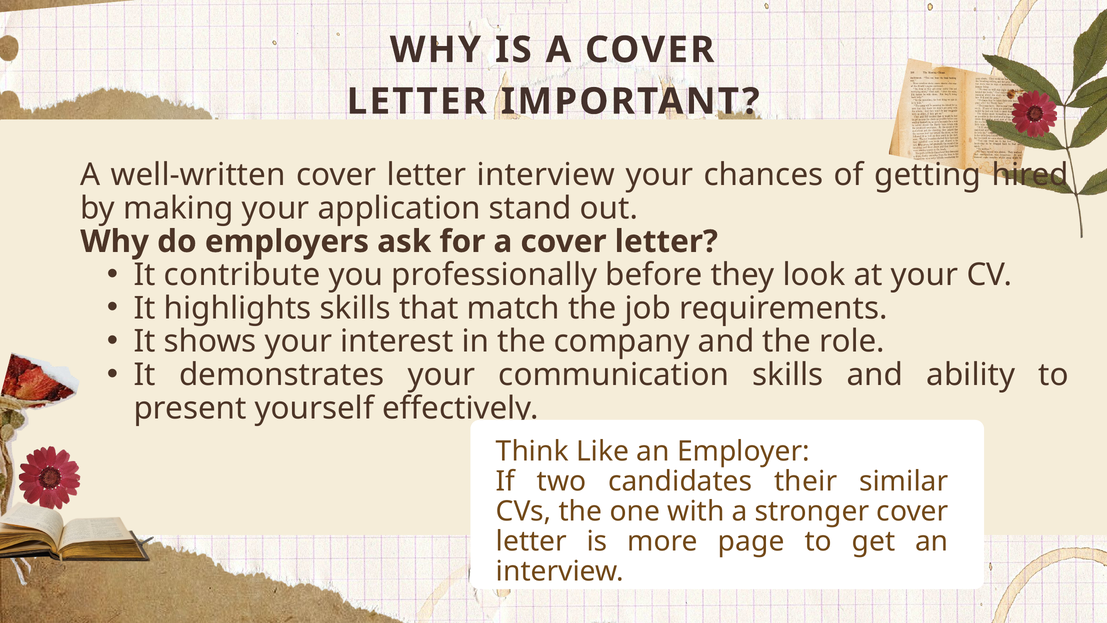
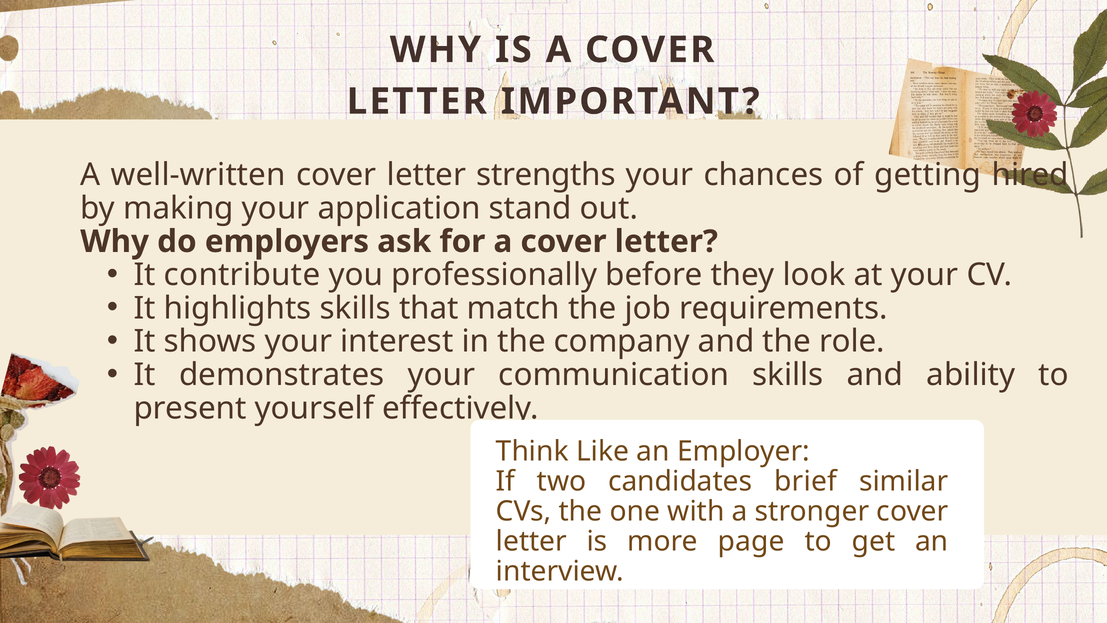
letter interview: interview -> strengths
their: their -> brief
